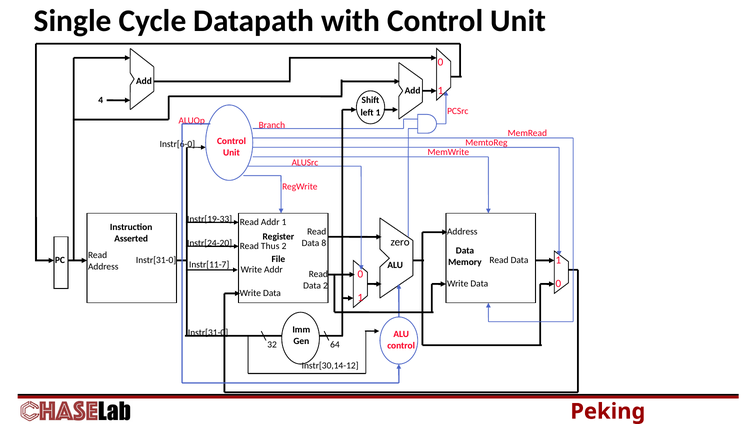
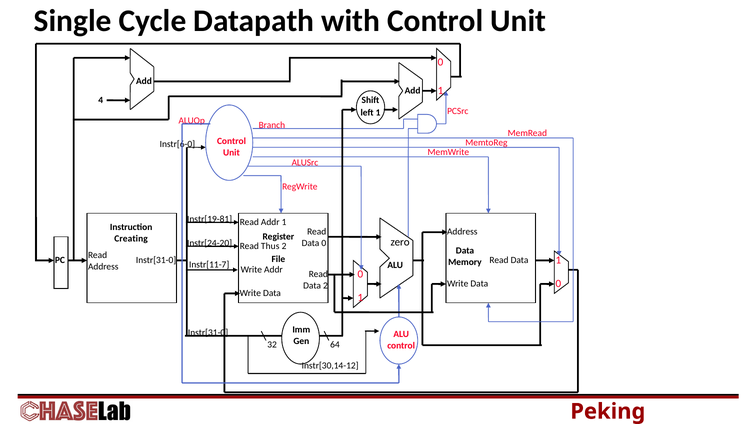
Instr[19-33: Instr[19-33 -> Instr[19-81
Asserted: Asserted -> Creating
Data 8: 8 -> 0
